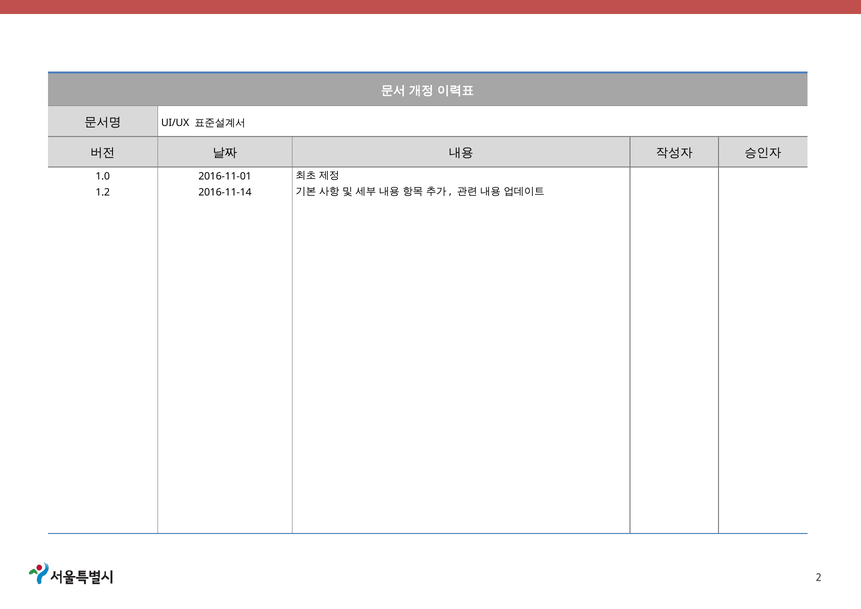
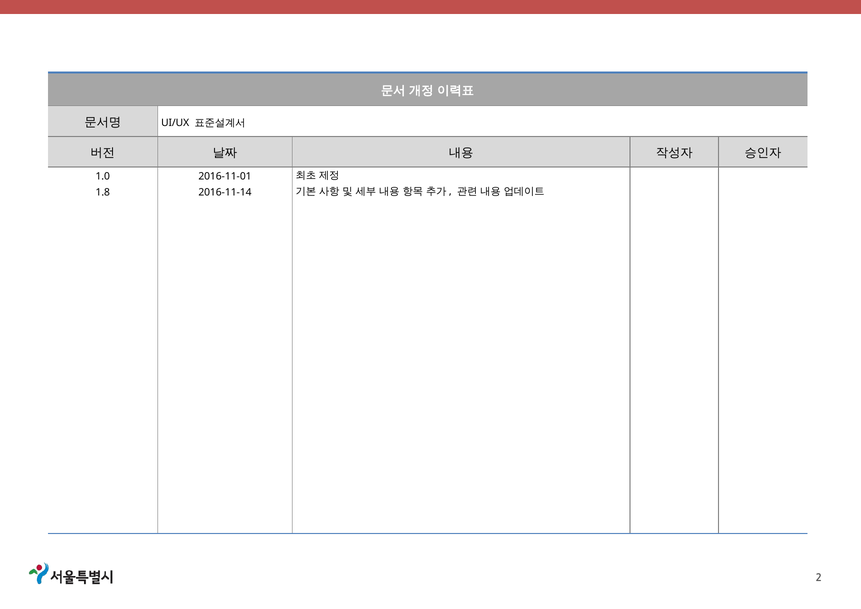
1.2: 1.2 -> 1.8
